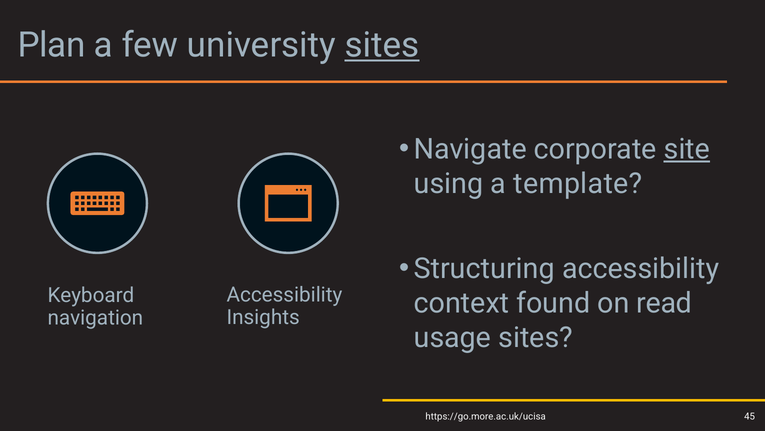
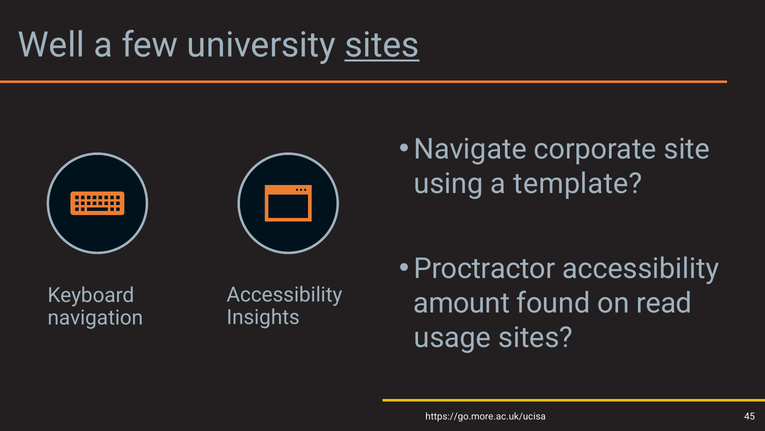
Plan: Plan -> Well
site underline: present -> none
Structuring: Structuring -> Proctractor
context: context -> amount
